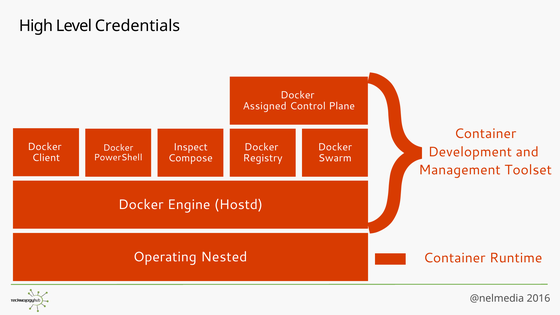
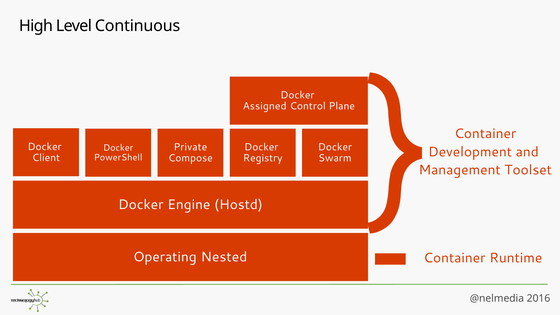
Credentials: Credentials -> Continuous
Inspect: Inspect -> Private
